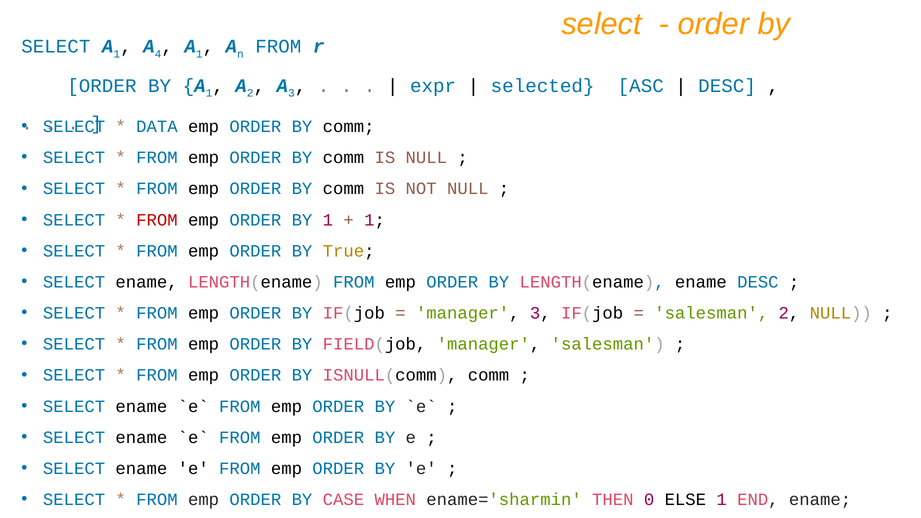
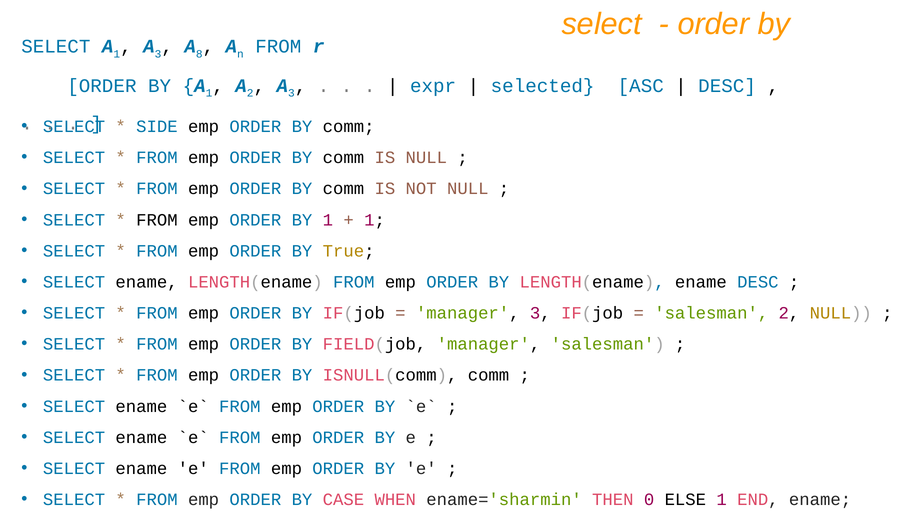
4 at (158, 54): 4 -> 3
1 at (199, 54): 1 -> 8
DATA: DATA -> SIDE
FROM at (157, 220) colour: red -> black
